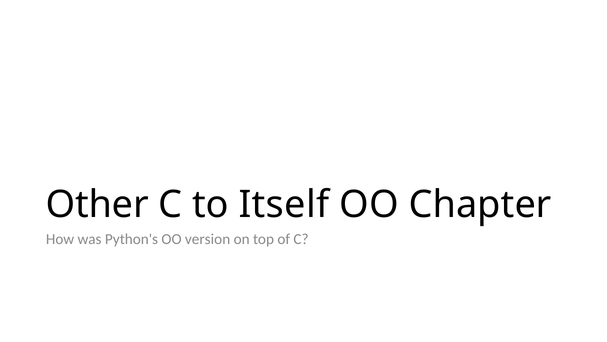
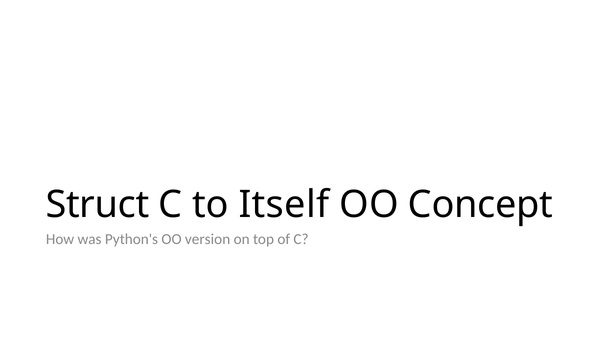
Other: Other -> Struct
Chapter: Chapter -> Concept
